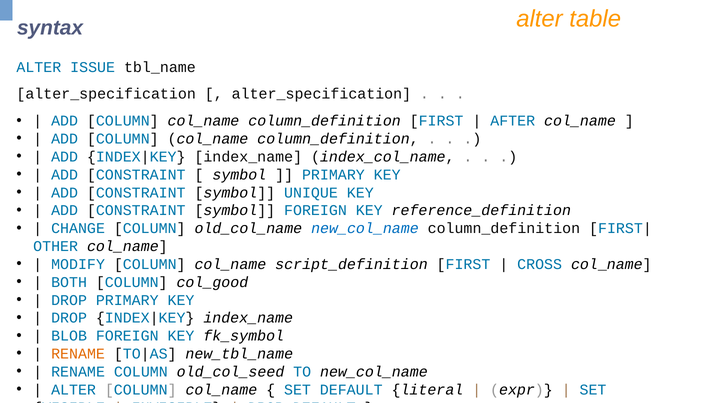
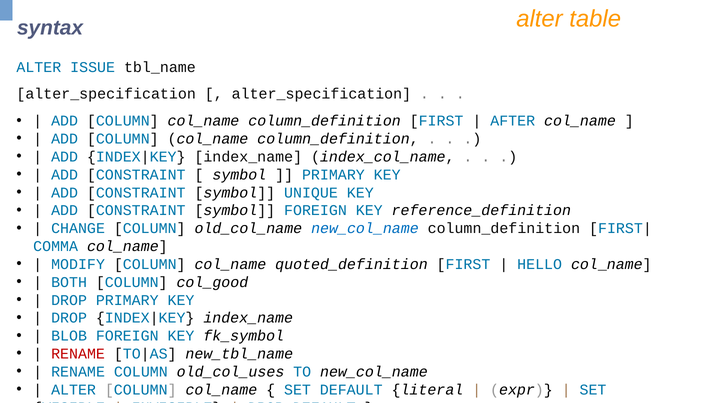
OTHER: OTHER -> COMMA
script_definition: script_definition -> quoted_definition
CROSS: CROSS -> HELLO
RENAME at (78, 354) colour: orange -> red
old_col_seed: old_col_seed -> old_col_uses
